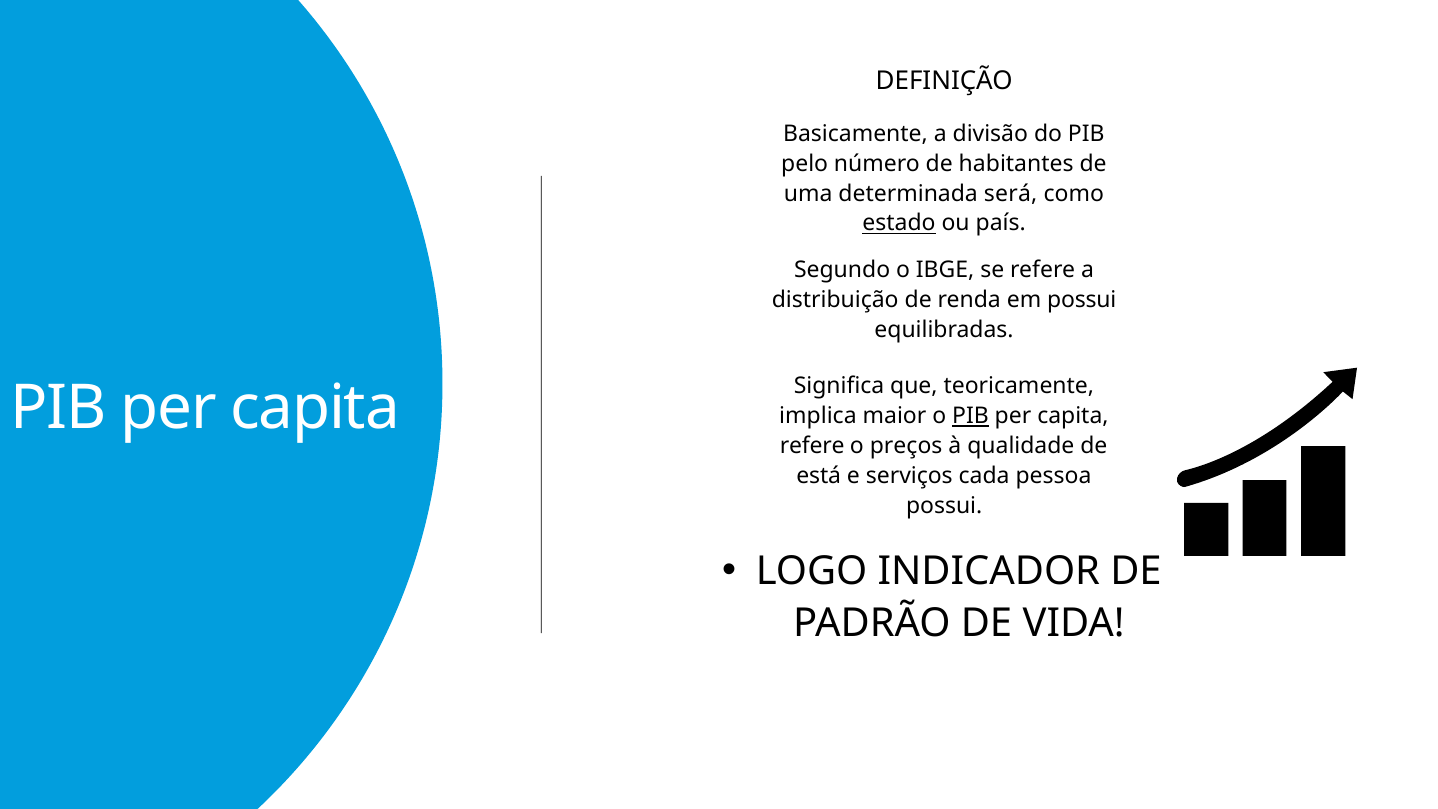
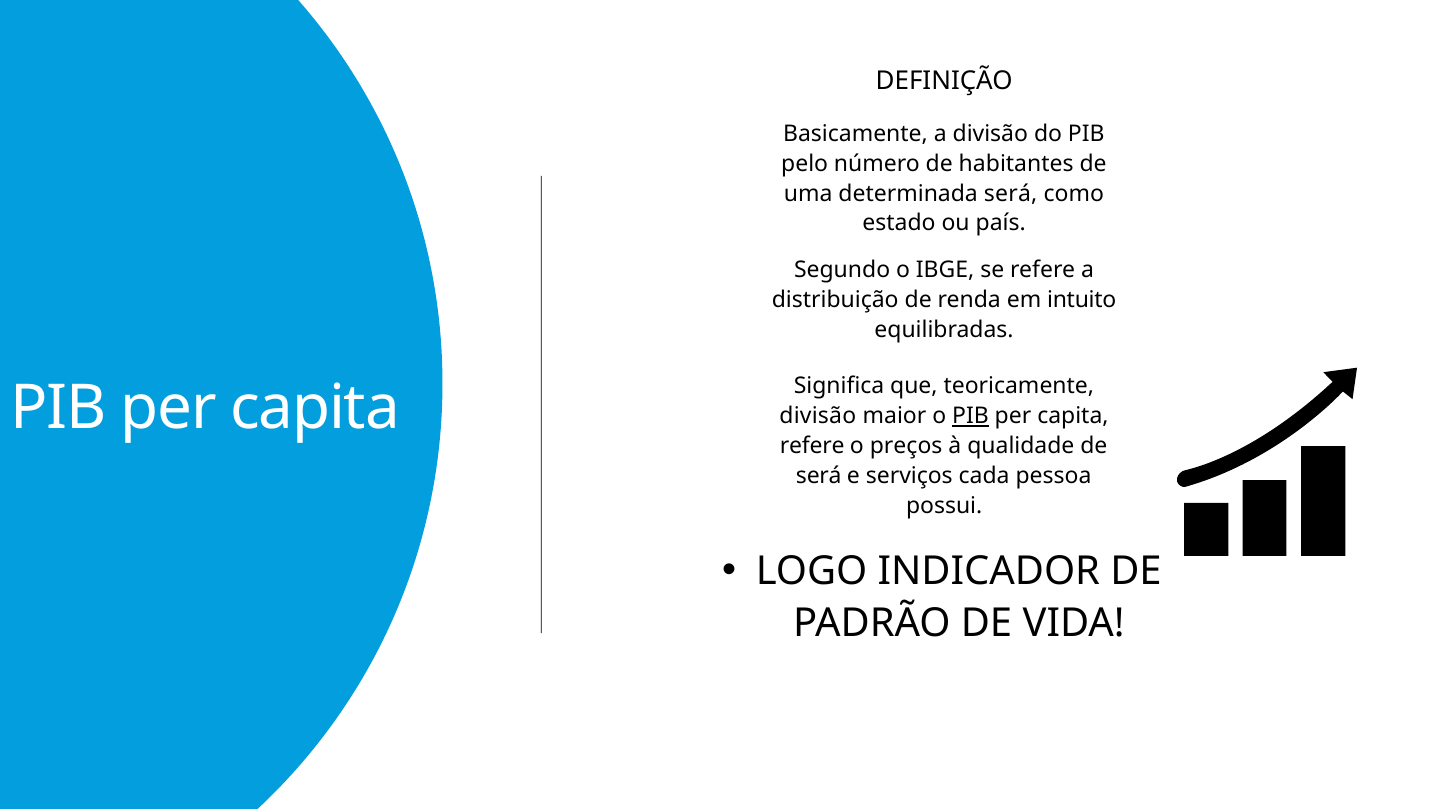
estado underline: present -> none
em possui: possui -> intuito
implica at (818, 416): implica -> divisão
está at (819, 476): está -> será
